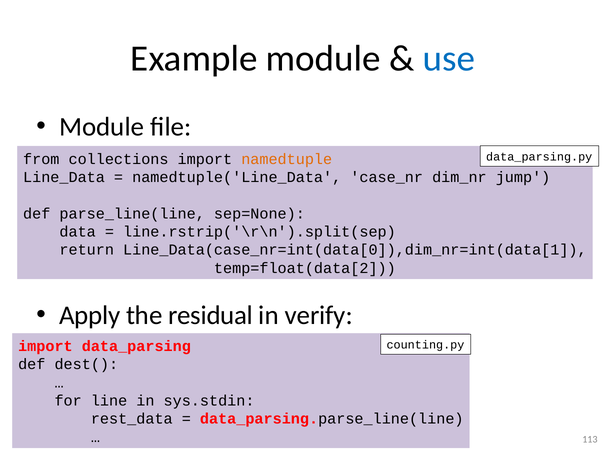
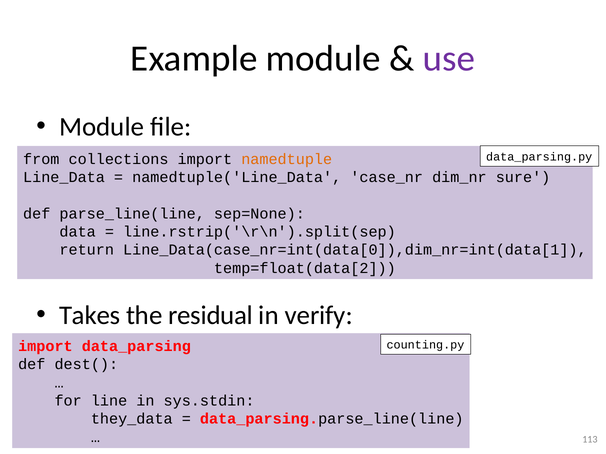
use colour: blue -> purple
jump: jump -> sure
Apply: Apply -> Takes
rest_data: rest_data -> they_data
